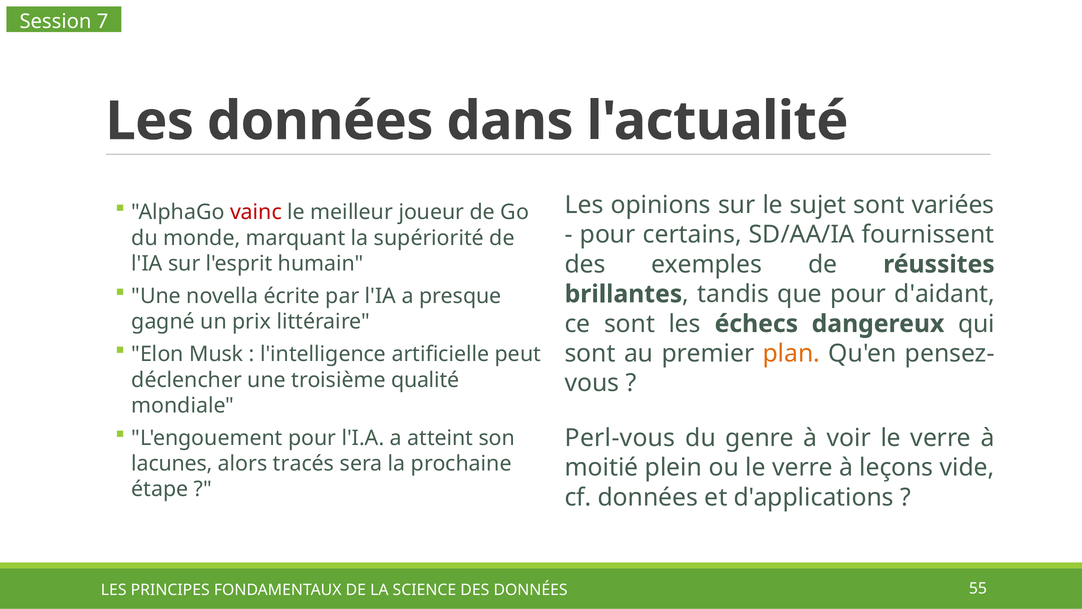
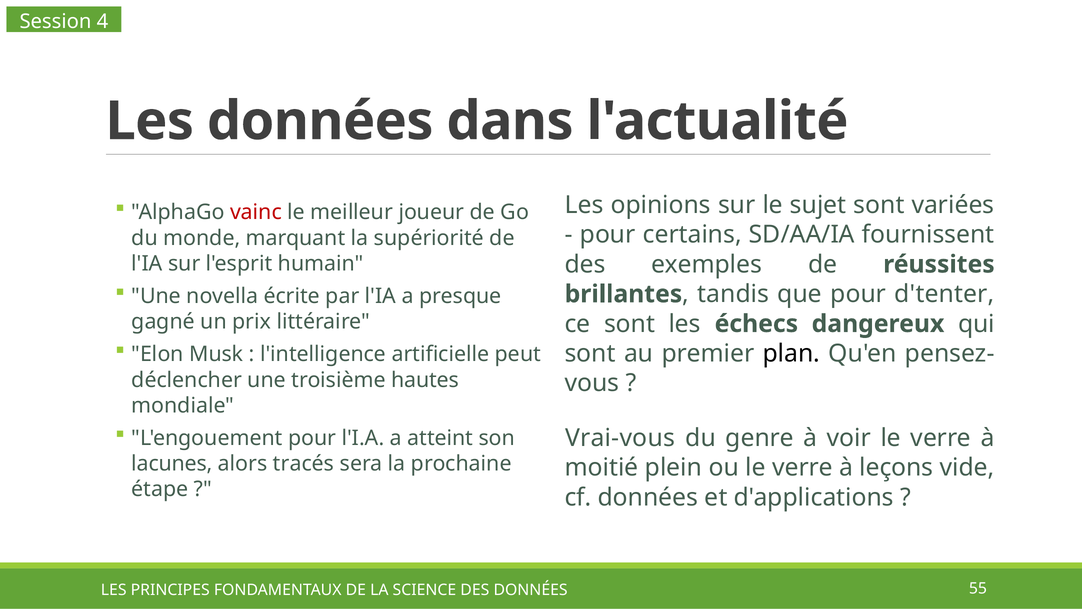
7: 7 -> 4
d'aidant: d'aidant -> d'tenter
plan colour: orange -> black
qualité: qualité -> hautes
Perl-vous: Perl-vous -> Vrai-vous
